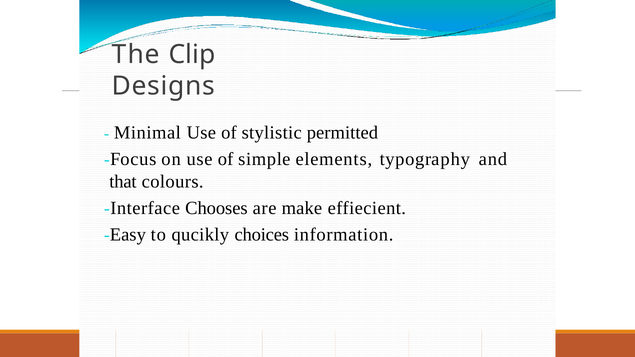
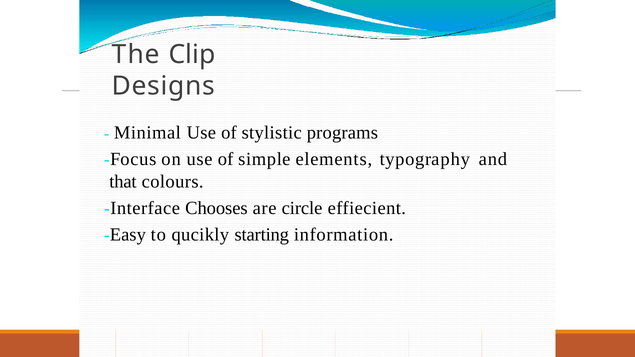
permitted: permitted -> programs
make: make -> circle
choices: choices -> starting
